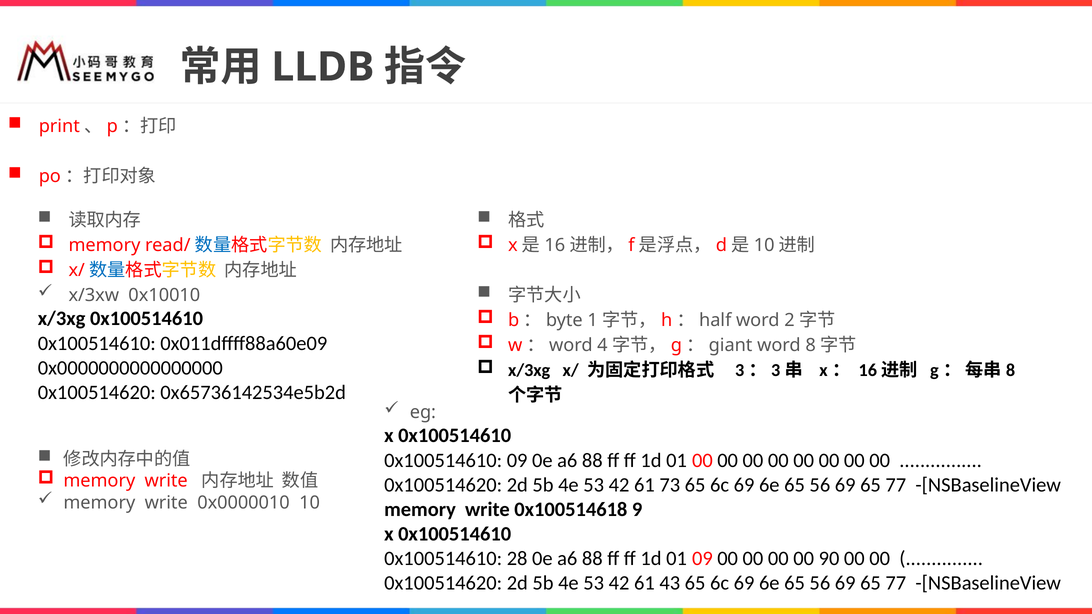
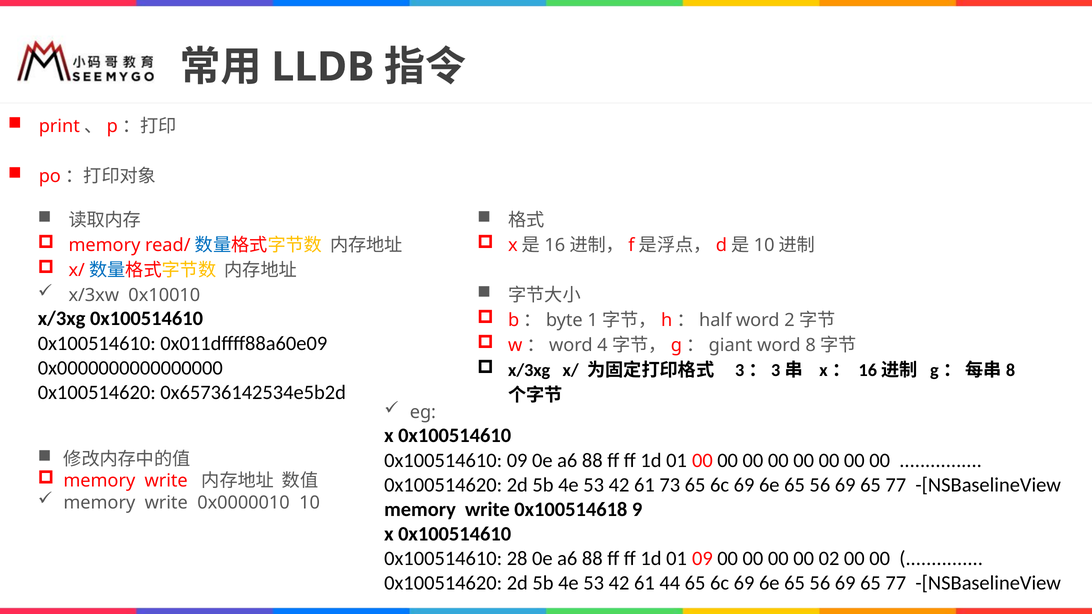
90: 90 -> 02
43: 43 -> 44
